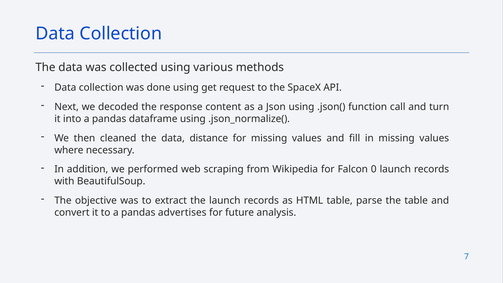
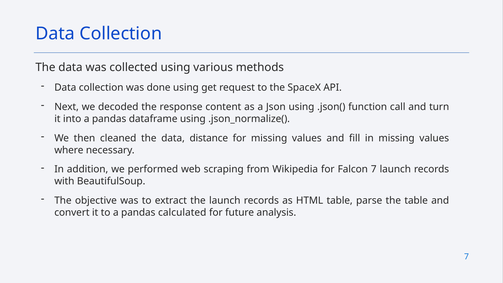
Falcon 0: 0 -> 7
advertises: advertises -> calculated
